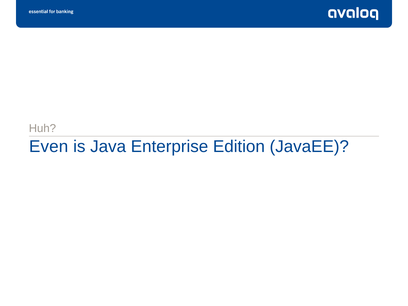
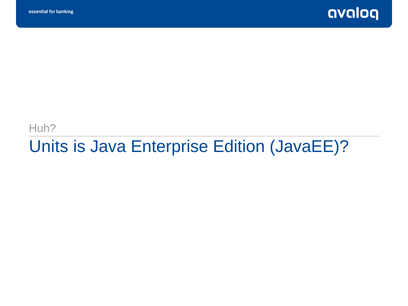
Even: Even -> Units
